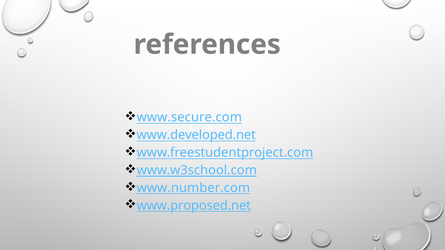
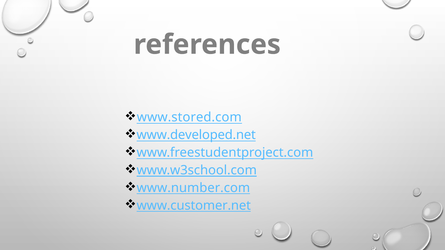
www.secure.com: www.secure.com -> www.stored.com
www.proposed.net: www.proposed.net -> www.customer.net
